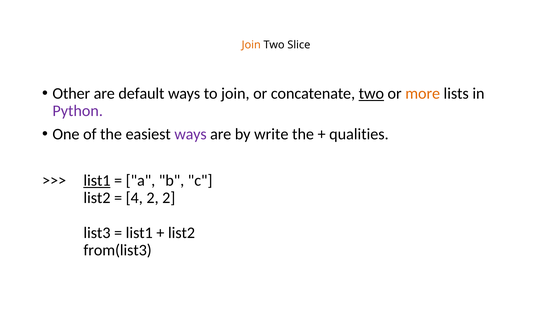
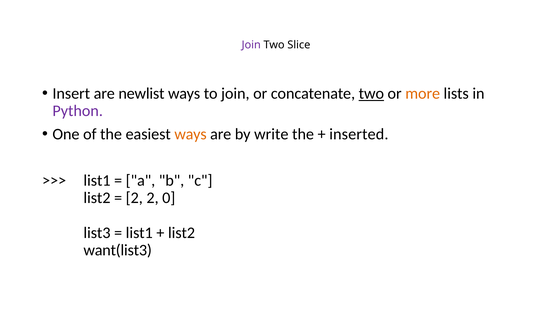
Join at (251, 45) colour: orange -> purple
Other: Other -> Insert
default: default -> newlist
ways at (191, 134) colour: purple -> orange
qualities: qualities -> inserted
list1 at (97, 180) underline: present -> none
4 at (134, 198): 4 -> 2
2 2: 2 -> 0
from(list3: from(list3 -> want(list3
